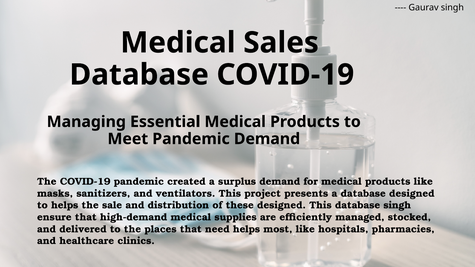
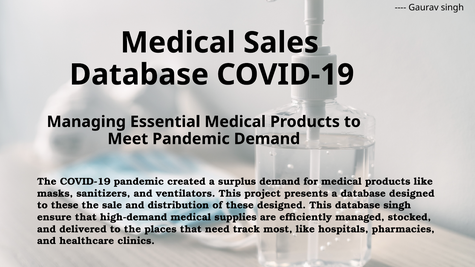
to helps: helps -> these
need helps: helps -> track
